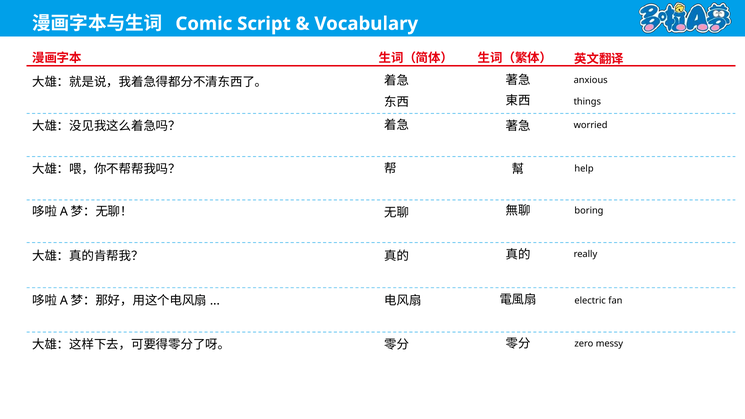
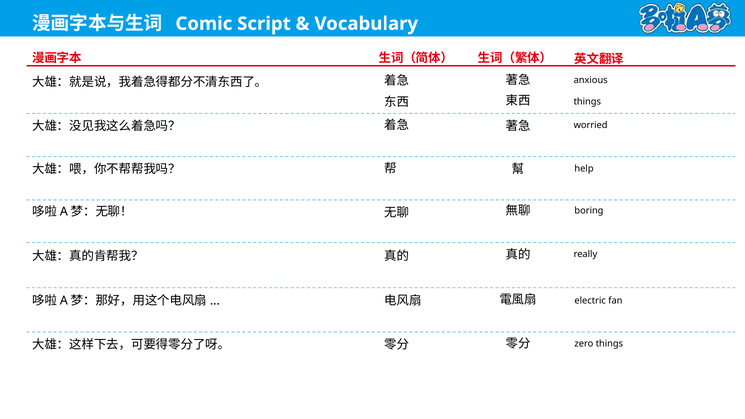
zero messy: messy -> things
